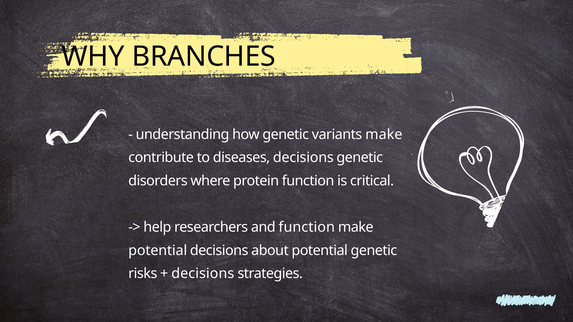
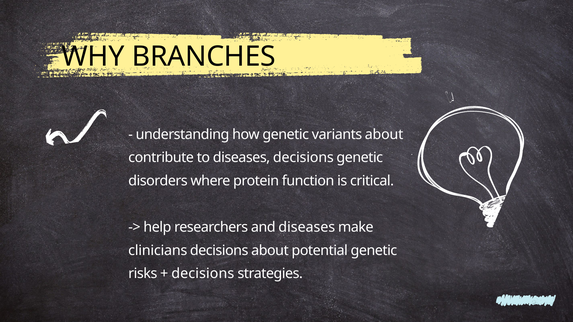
variants make: make -> about
and function: function -> diseases
potential at (158, 251): potential -> clinicians
